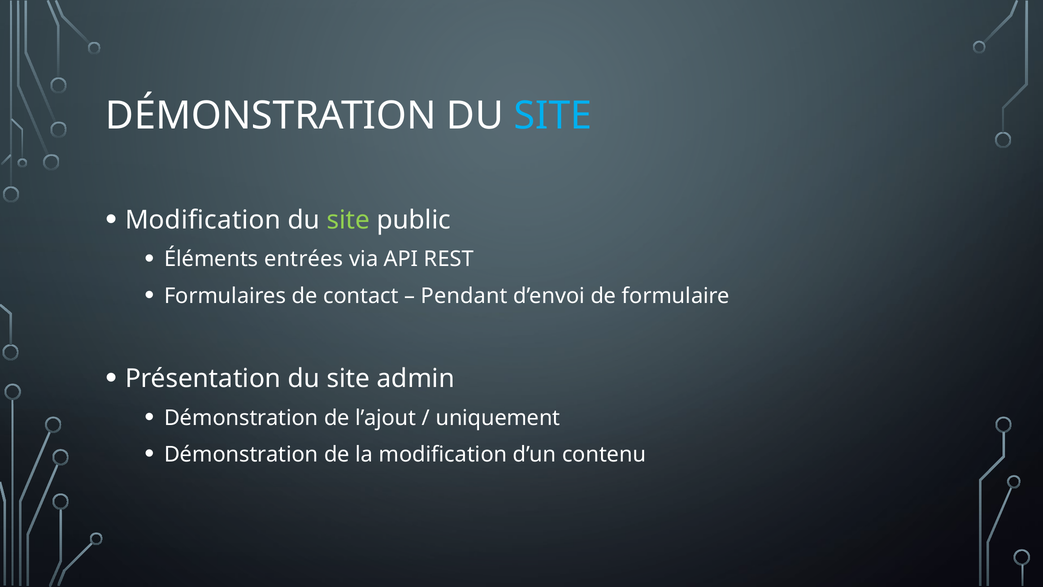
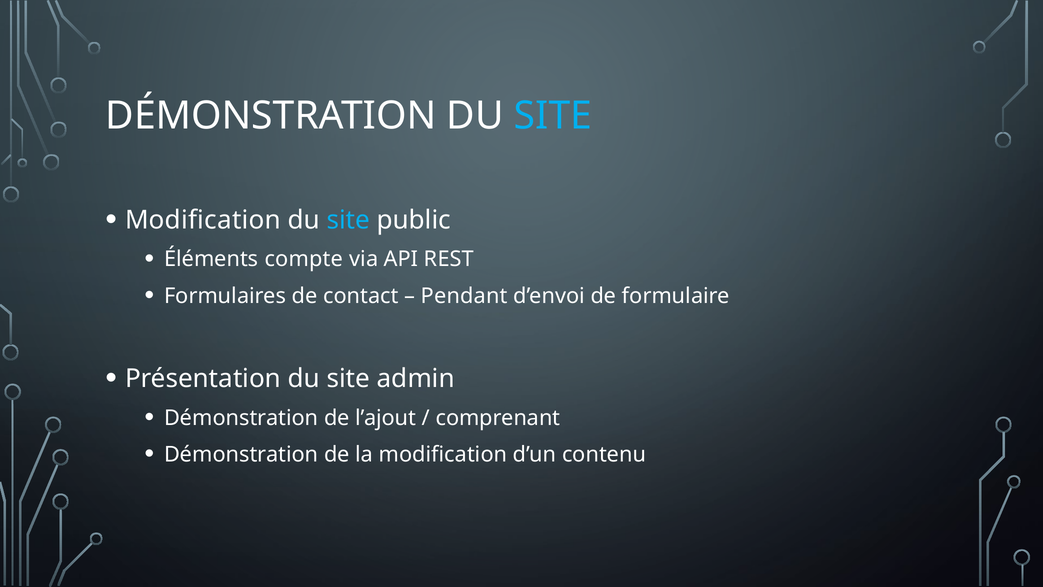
site at (348, 220) colour: light green -> light blue
entrées: entrées -> compte
uniquement: uniquement -> comprenant
